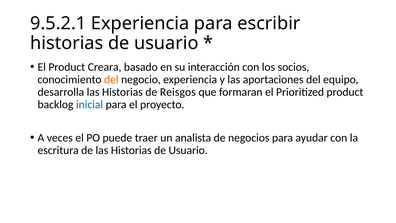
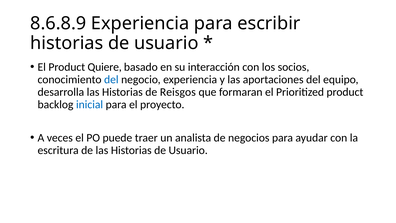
9.5.2.1: 9.5.2.1 -> 8.6.8.9
Creara: Creara -> Quiere
del at (111, 79) colour: orange -> blue
